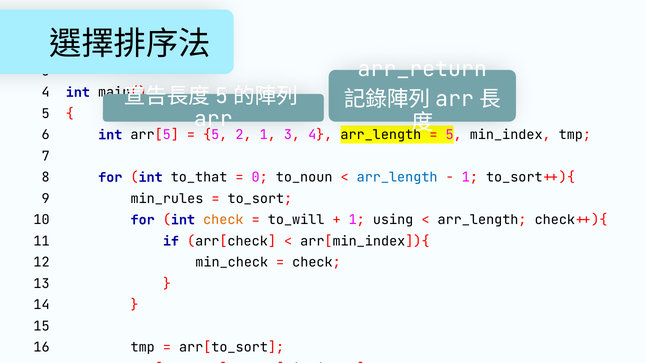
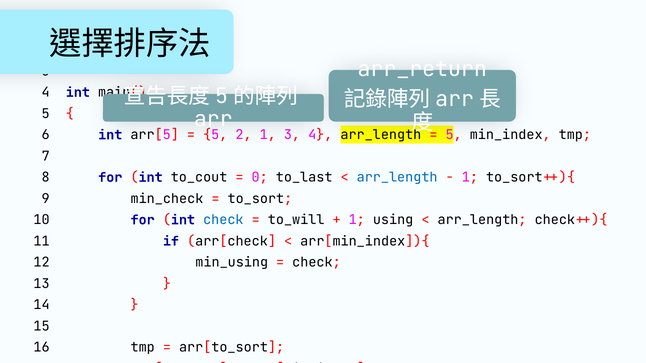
to_that: to_that -> to_cout
to_noun: to_noun -> to_last
min_rules: min_rules -> min_check
check at (223, 220) colour: orange -> blue
min_check: min_check -> min_using
